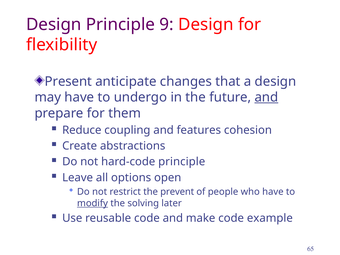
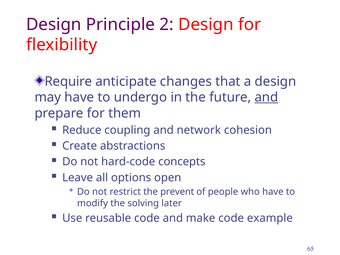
9: 9 -> 2
Present: Present -> Require
features: features -> network
hard-code principle: principle -> concepts
modify underline: present -> none
